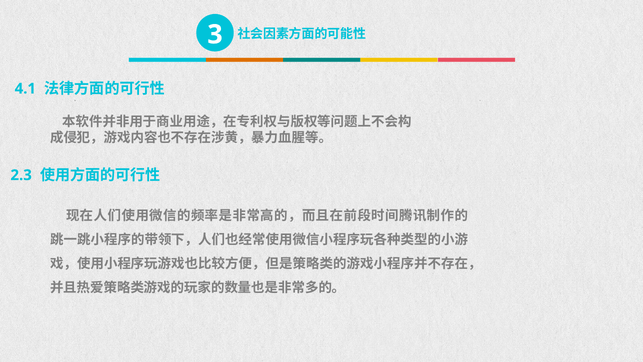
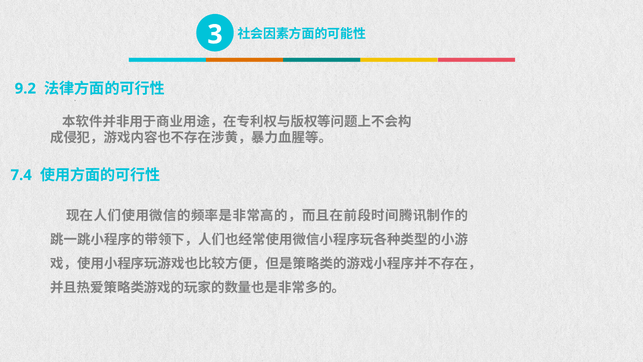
4.1: 4.1 -> 9.2
2.3: 2.3 -> 7.4
